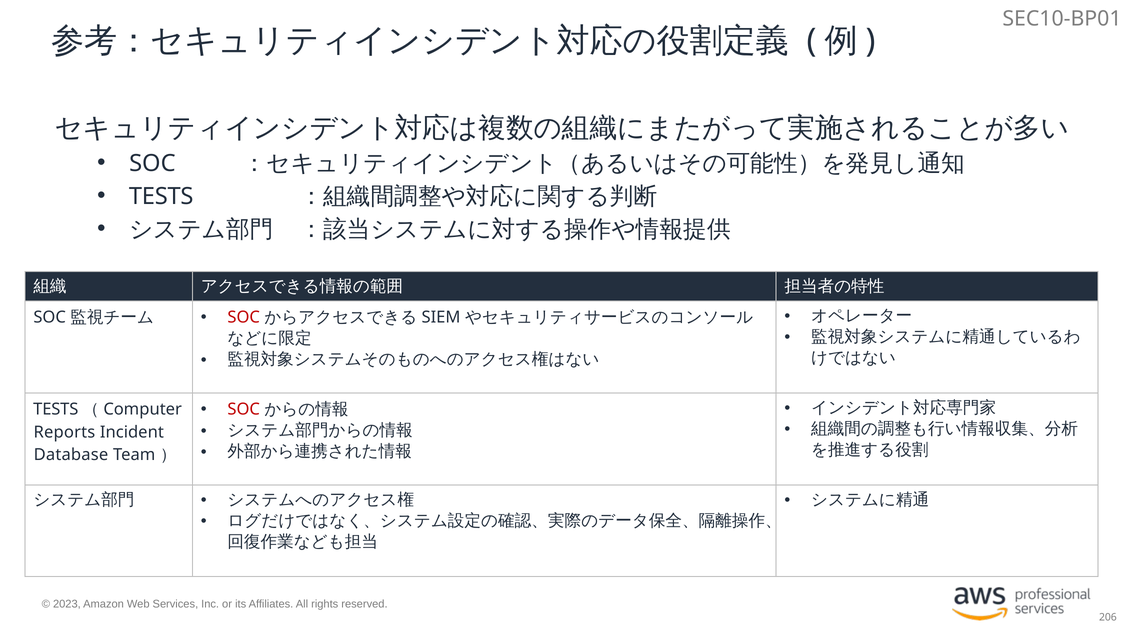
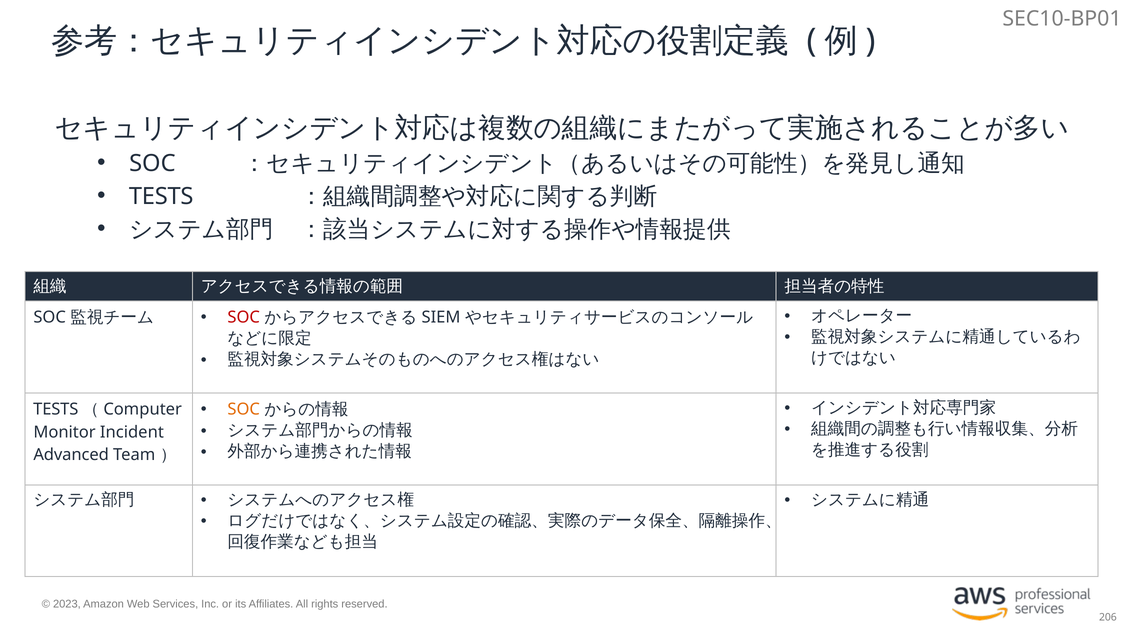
SOC at (244, 409) colour: red -> orange
Reports: Reports -> Monitor
Database: Database -> Advanced
